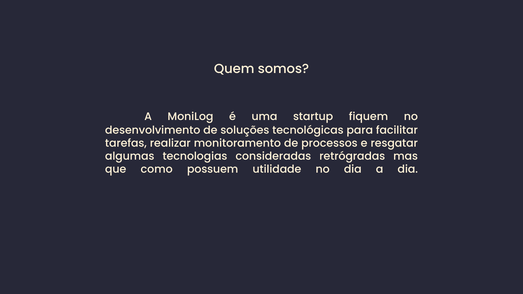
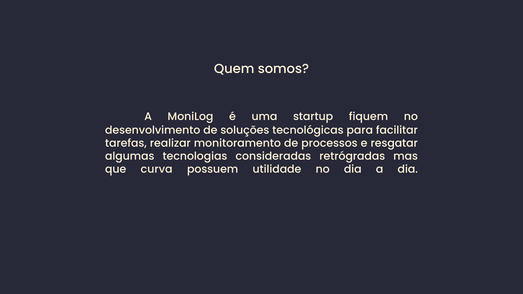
como: como -> curva
